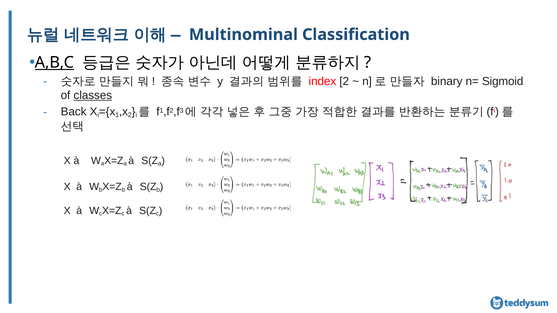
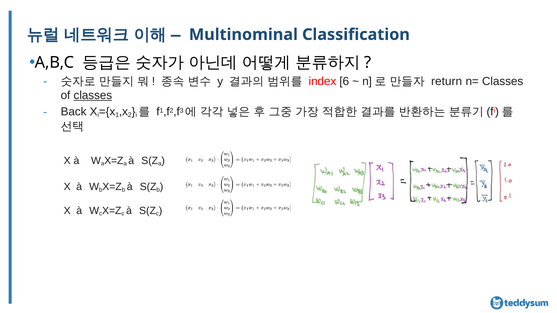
A,B,C underline: present -> none
index 2: 2 -> 6
binary: binary -> return
n= Sigmoid: Sigmoid -> Classes
